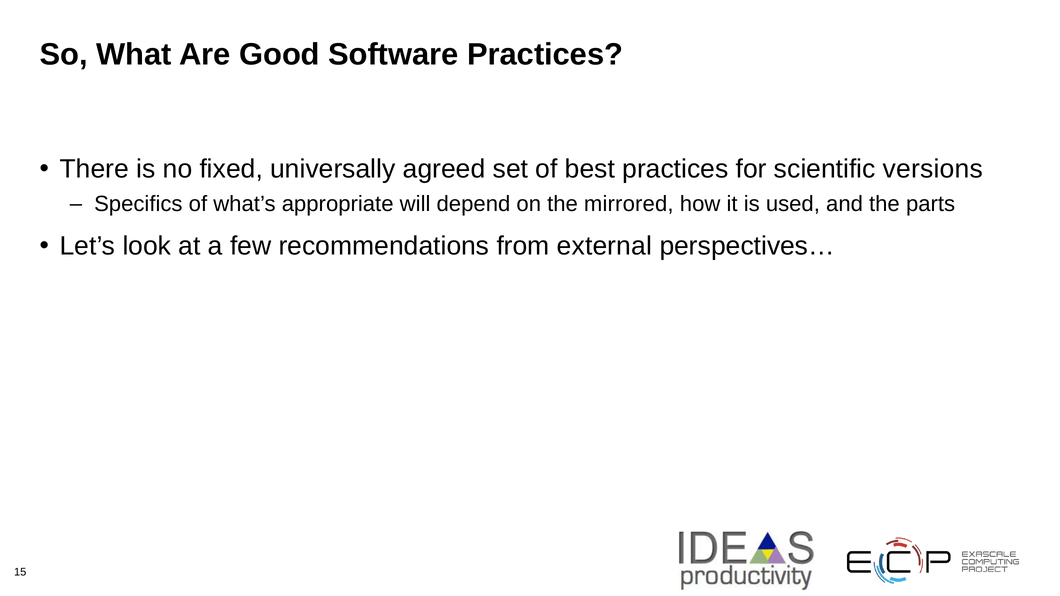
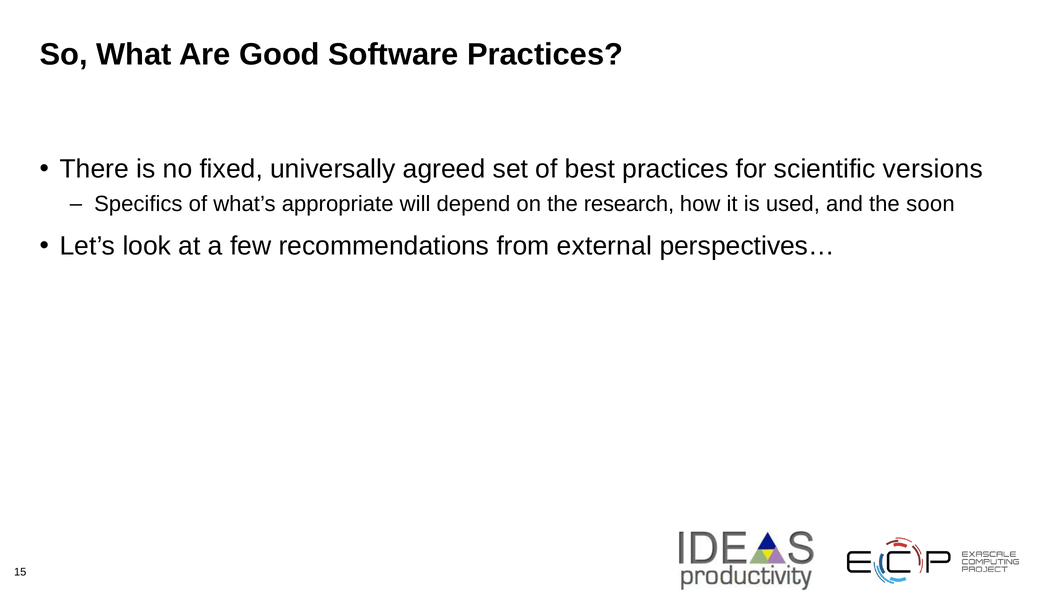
mirrored: mirrored -> research
parts: parts -> soon
